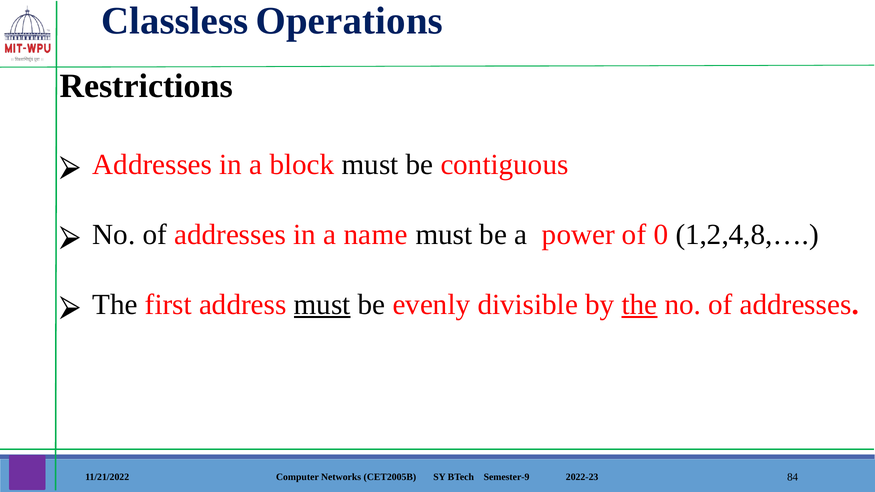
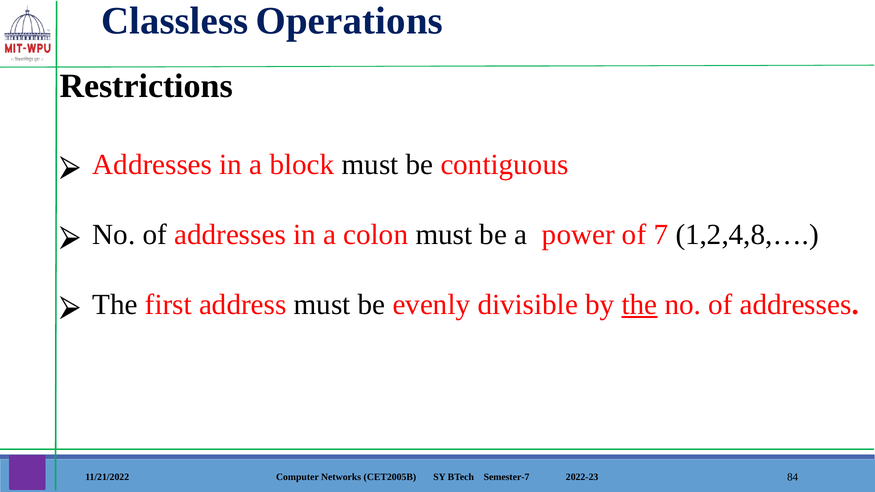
name: name -> colon
0: 0 -> 7
must at (322, 305) underline: present -> none
Semester-9: Semester-9 -> Semester-7
